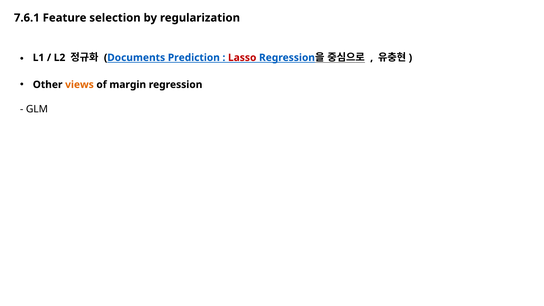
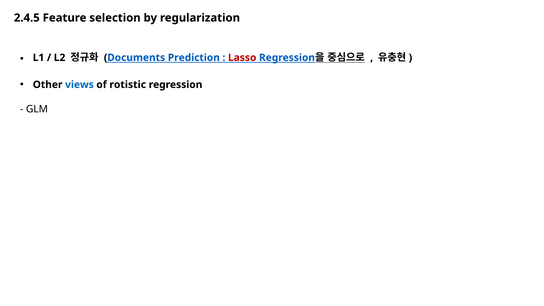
7.6.1: 7.6.1 -> 2.4.5
views colour: orange -> blue
margin: margin -> rotistic
